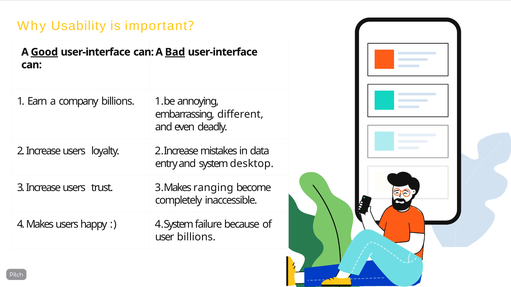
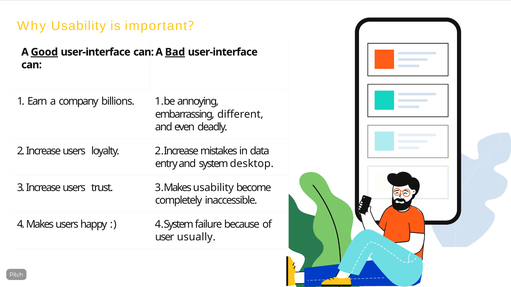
ranging at (213, 188): ranging -> usability
user billions: billions -> usually
